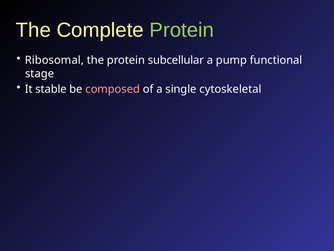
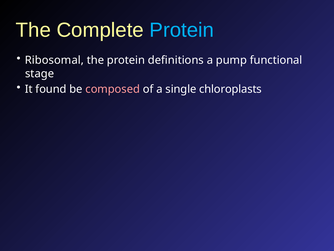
Protein at (182, 30) colour: light green -> light blue
subcellular: subcellular -> definitions
stable: stable -> found
cytoskeletal: cytoskeletal -> chloroplasts
